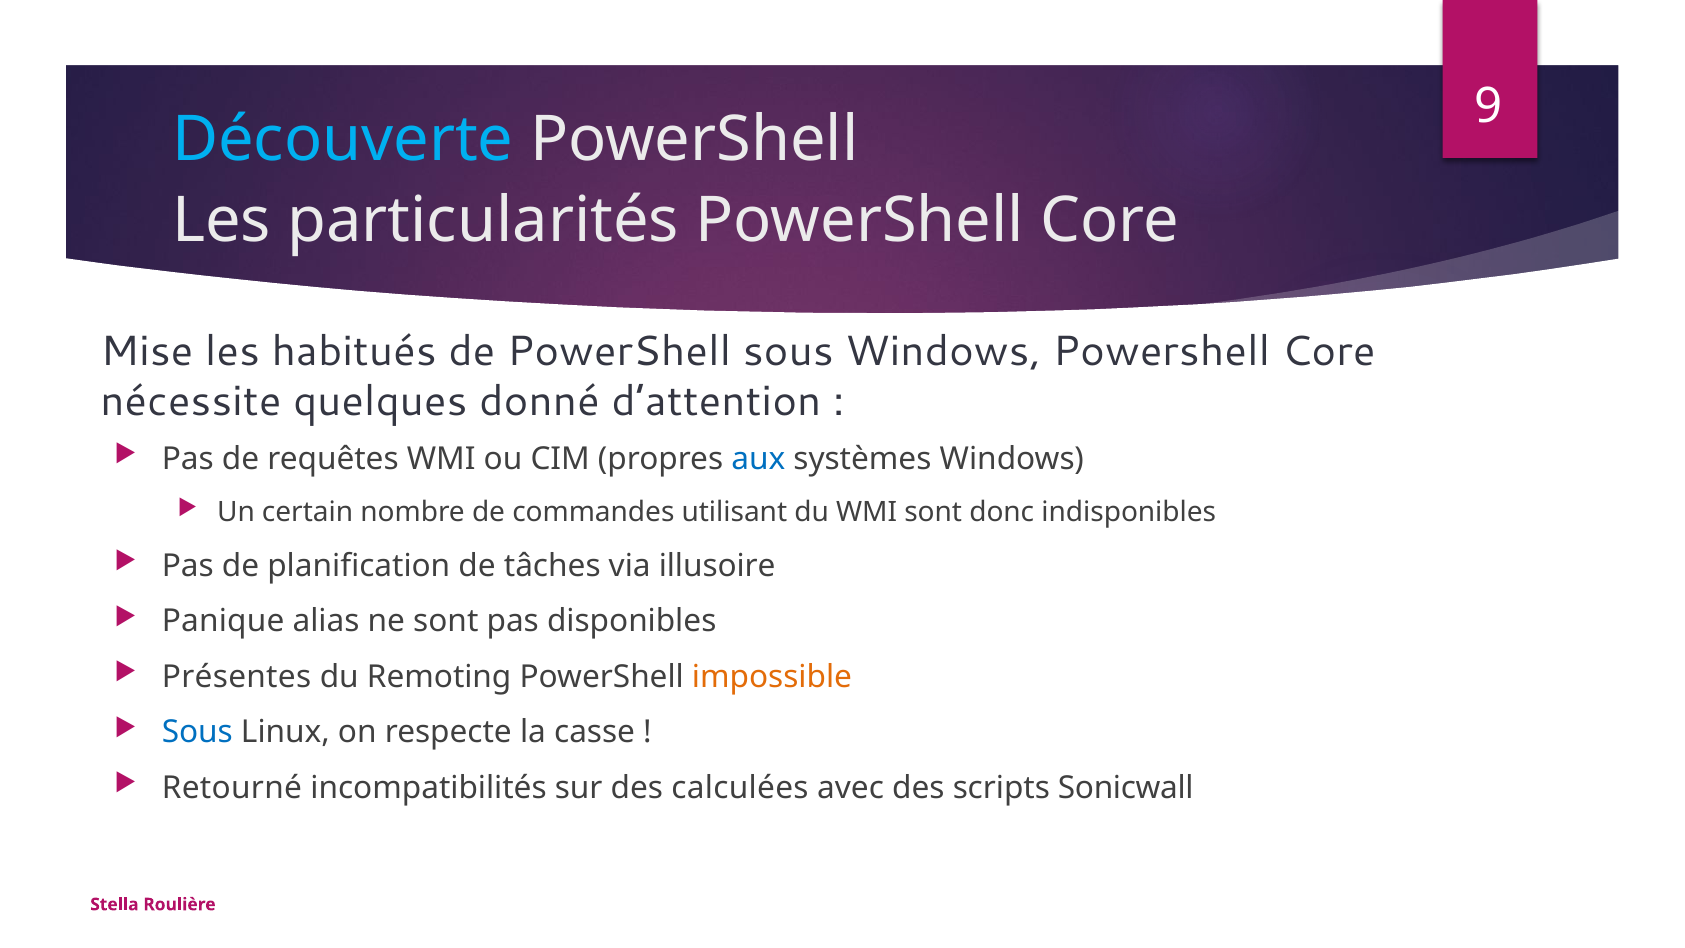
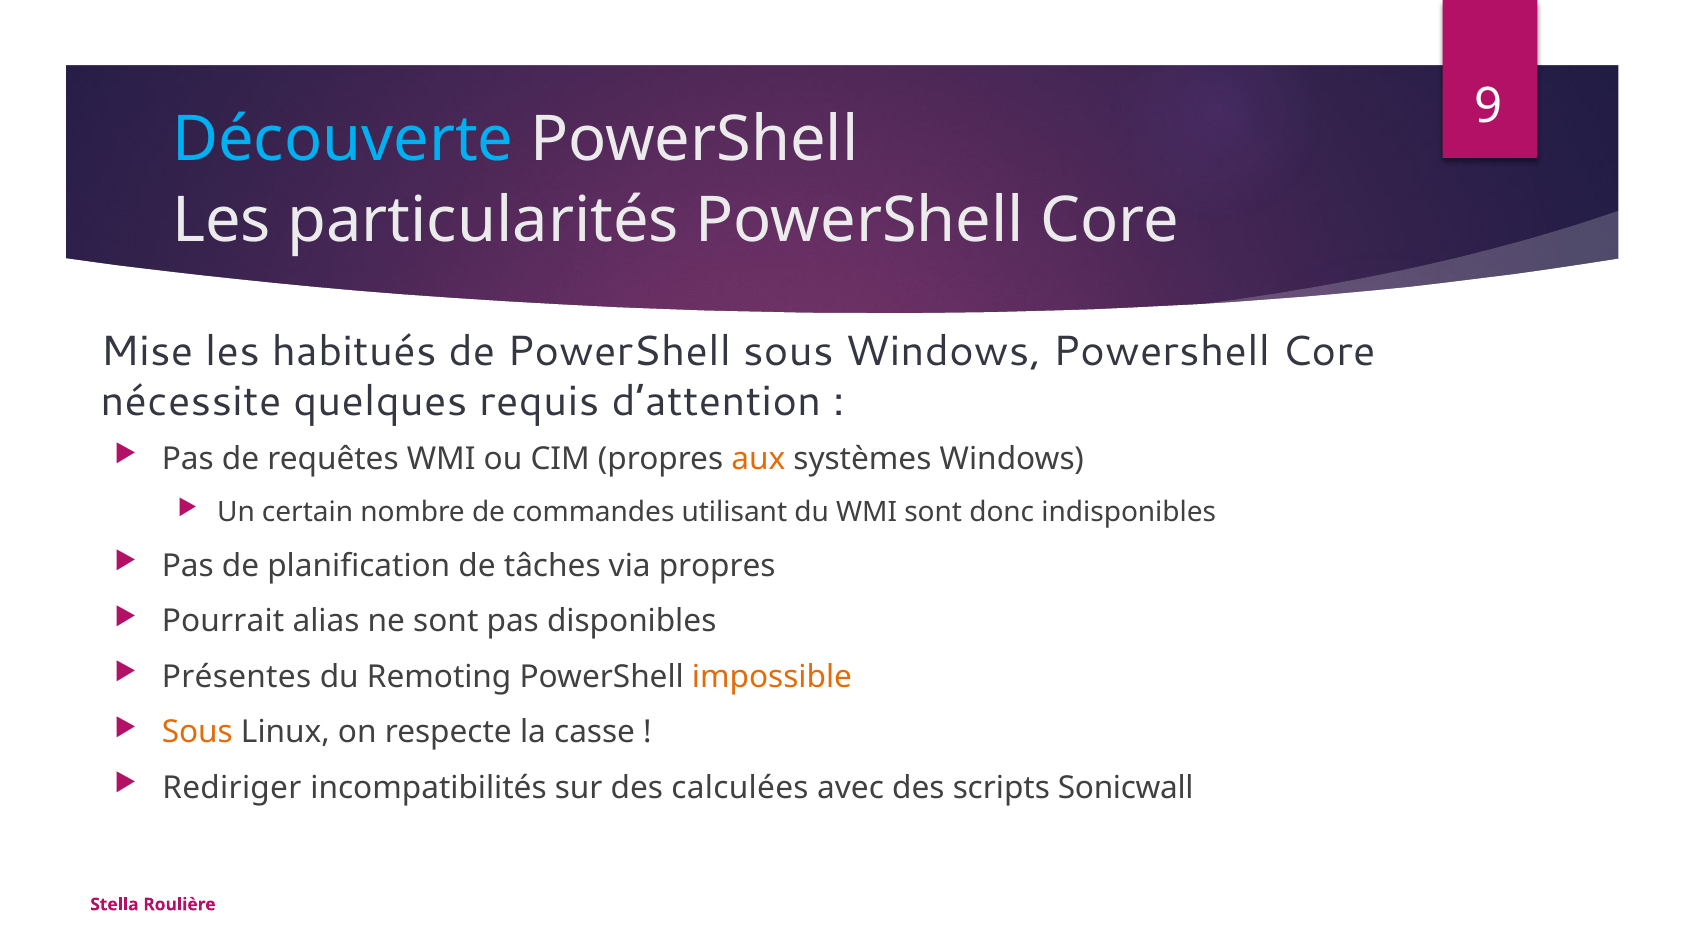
donné: donné -> requis
aux colour: blue -> orange
via illusoire: illusoire -> propres
Panique: Panique -> Pourrait
Sous at (197, 732) colour: blue -> orange
Retourné: Retourné -> Rediriger
